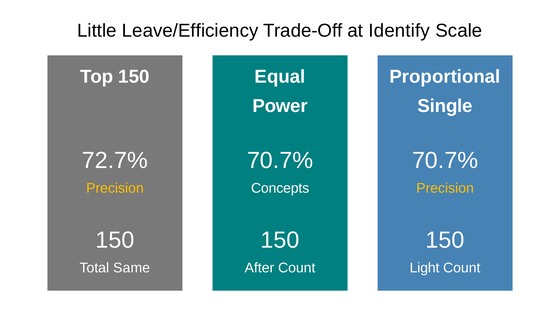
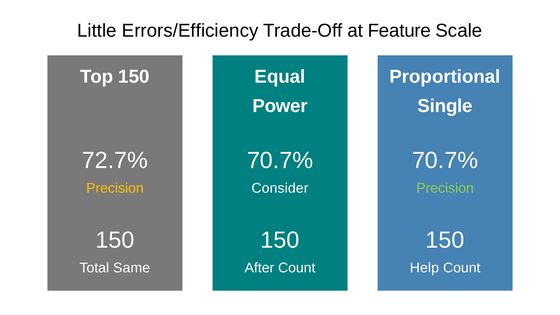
Leave/Efficiency: Leave/Efficiency -> Errors/Efficiency
Identify: Identify -> Feature
Concepts: Concepts -> Consider
Precision at (445, 188) colour: yellow -> light green
Light: Light -> Help
